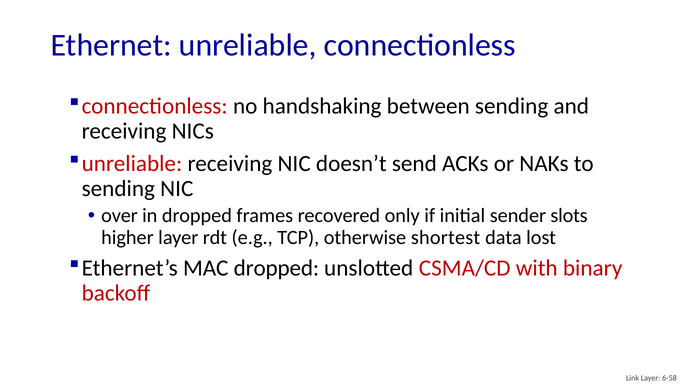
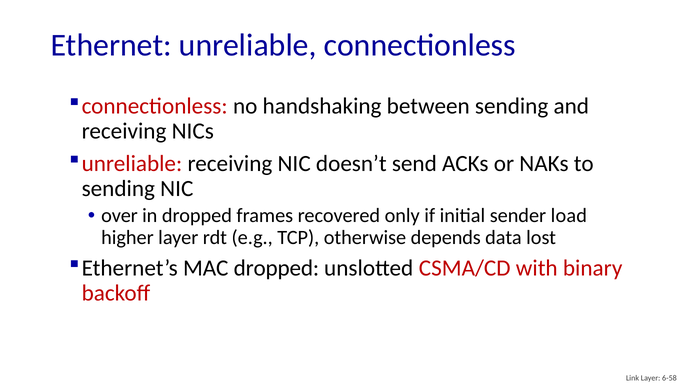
slots: slots -> load
shortest: shortest -> depends
